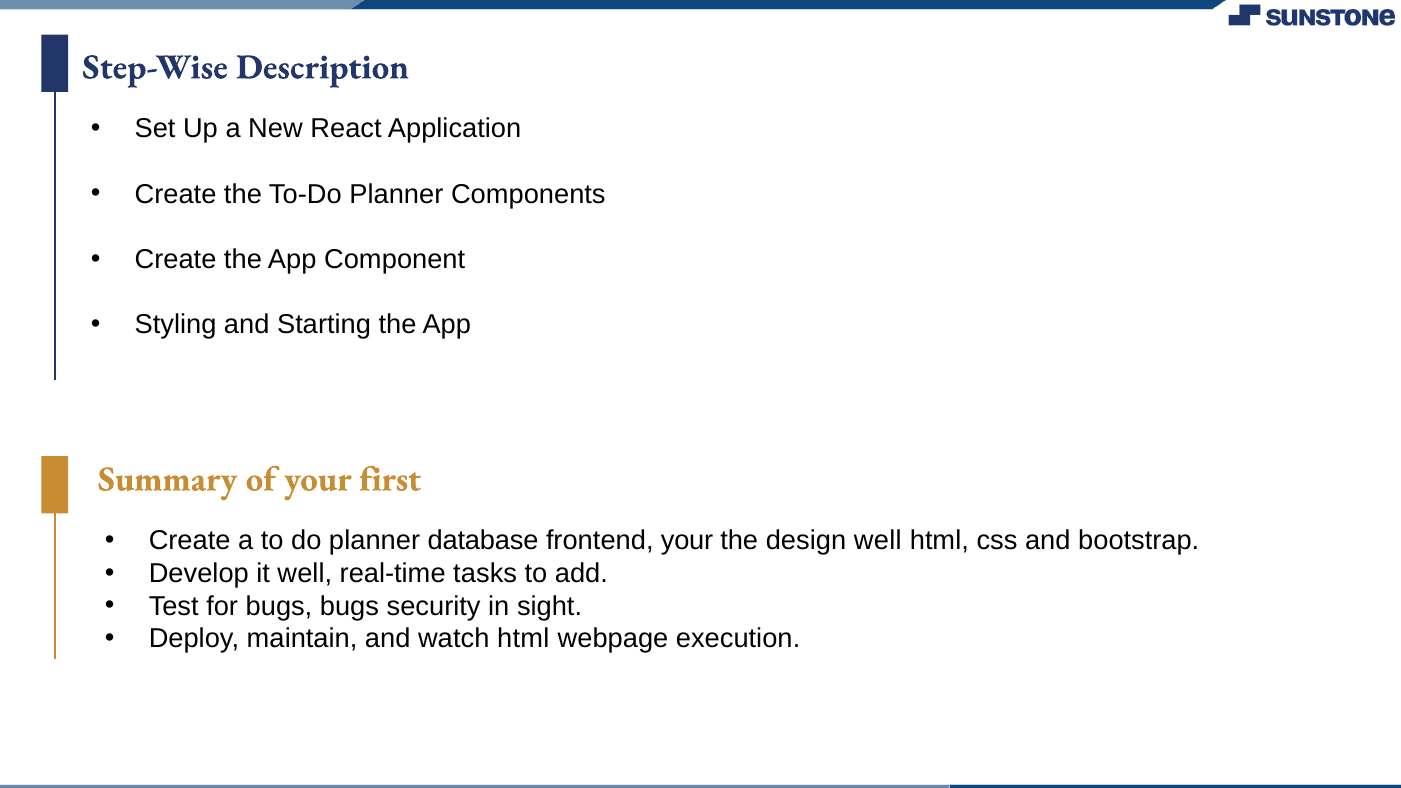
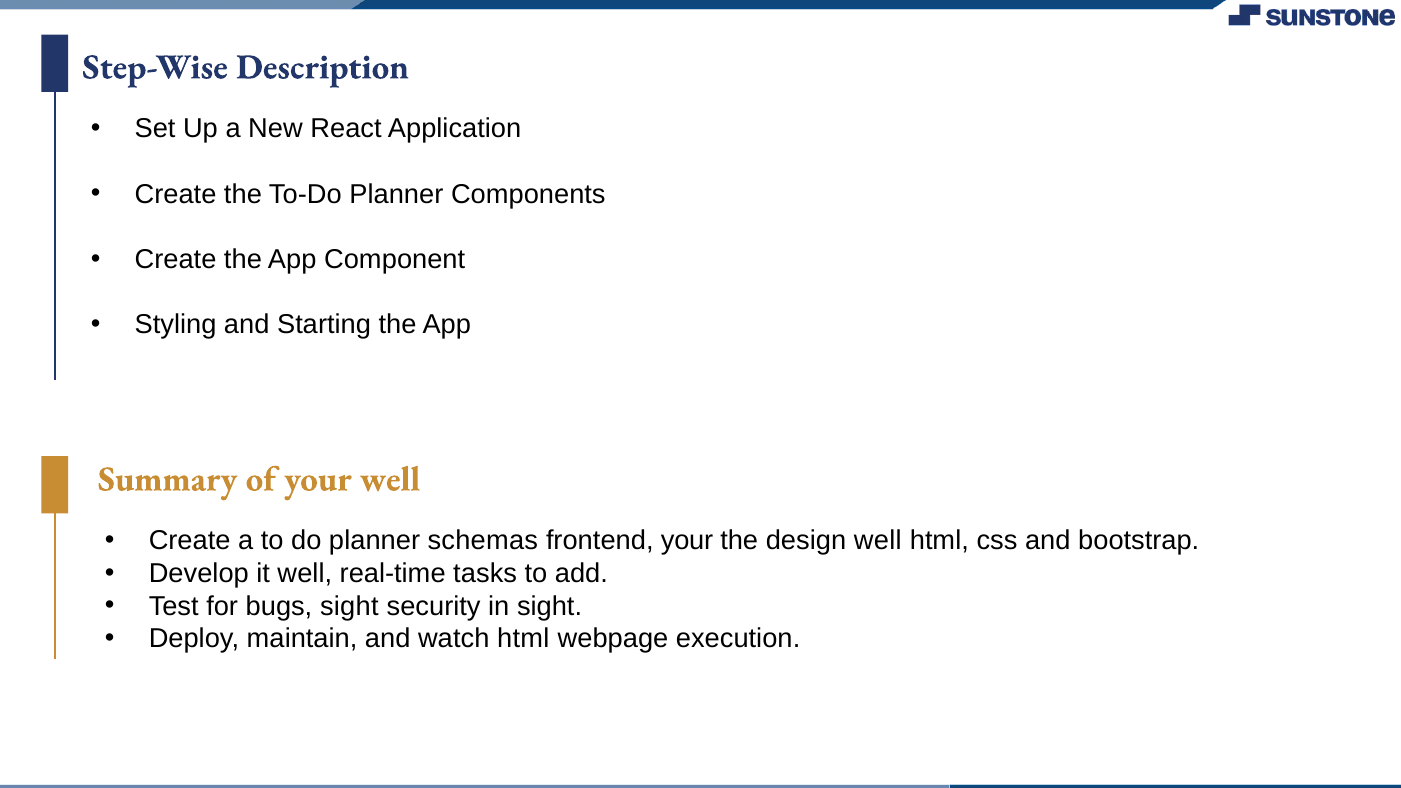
your first: first -> well
database: database -> schemas
bugs bugs: bugs -> sight
